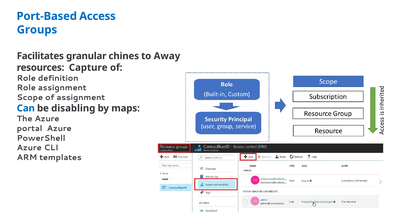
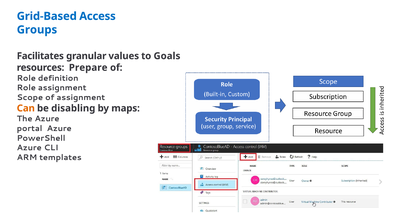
Port-Based: Port-Based -> Grid-Based
chines: chines -> values
Away: Away -> Goals
Capture: Capture -> Prepare
Can colour: blue -> orange
